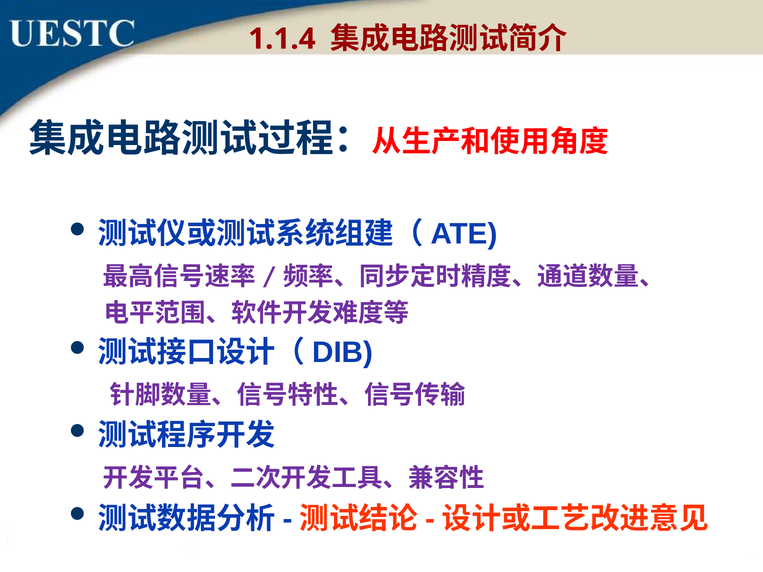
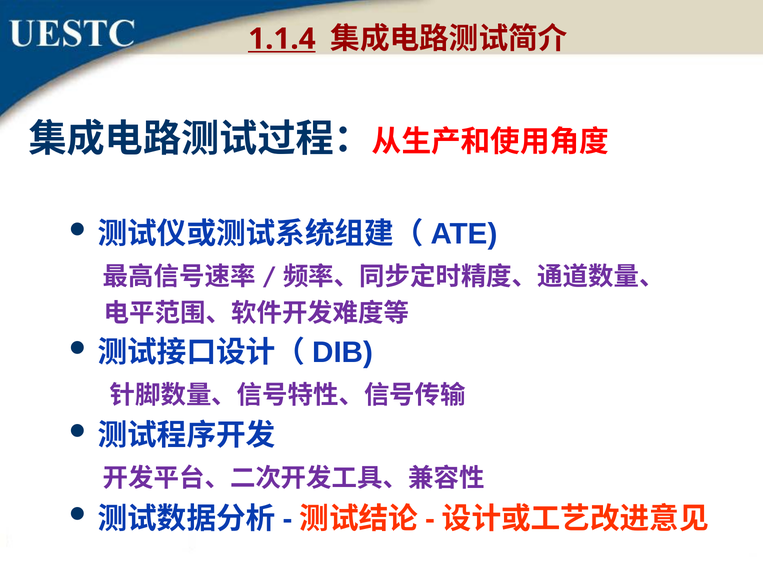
1.1.4 underline: none -> present
